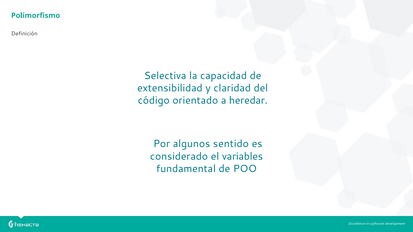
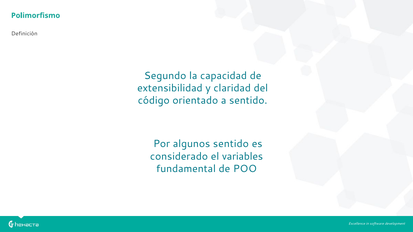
Selectiva: Selectiva -> Segundo
a heredar: heredar -> sentido
